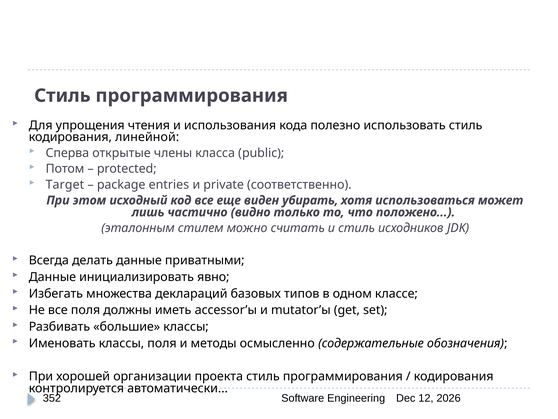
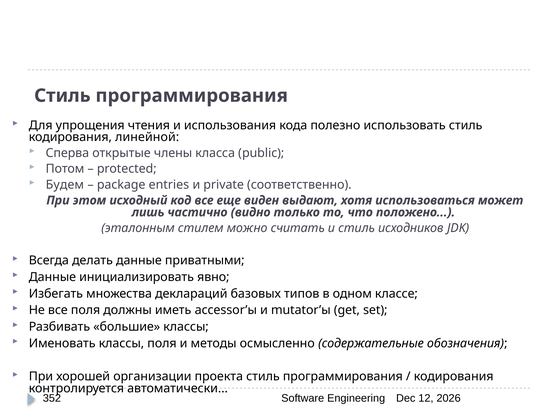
Target: Target -> Будем
убирать: убирать -> выдают
